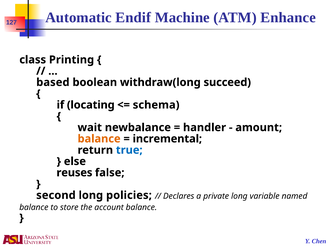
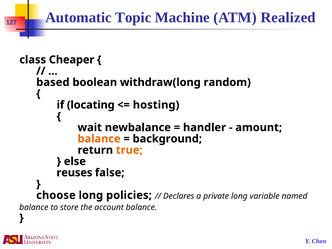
Endif: Endif -> Topic
Enhance: Enhance -> Realized
Printing: Printing -> Cheaper
succeed: succeed -> random
schema: schema -> hosting
incremental: incremental -> background
true colour: blue -> orange
second: second -> choose
